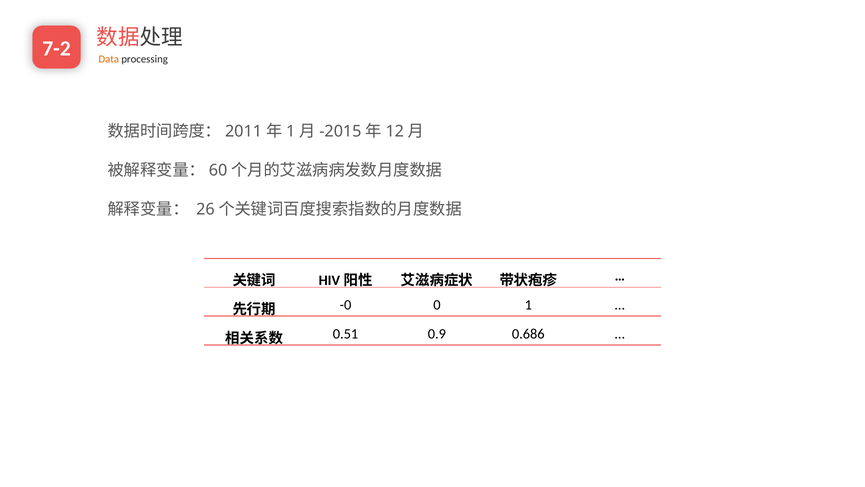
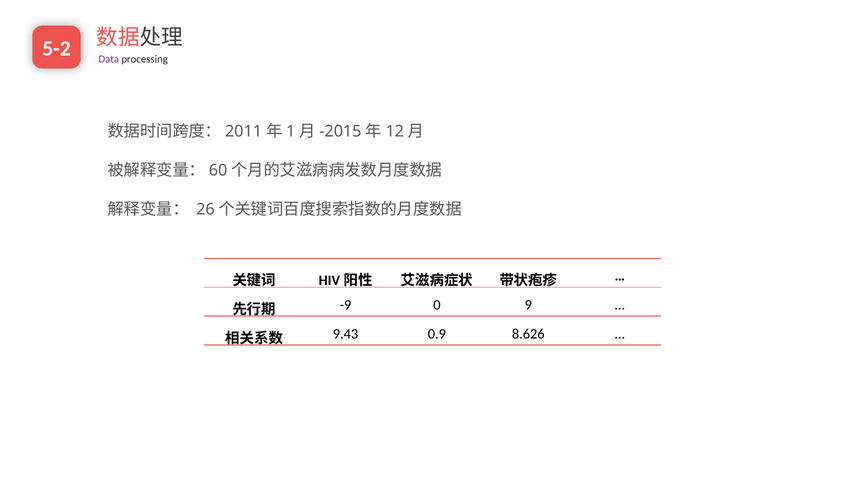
7-2: 7-2 -> 5-2
Data colour: orange -> purple
-0: -0 -> -9
1: 1 -> 9
0.51: 0.51 -> 9.43
0.686: 0.686 -> 8.626
